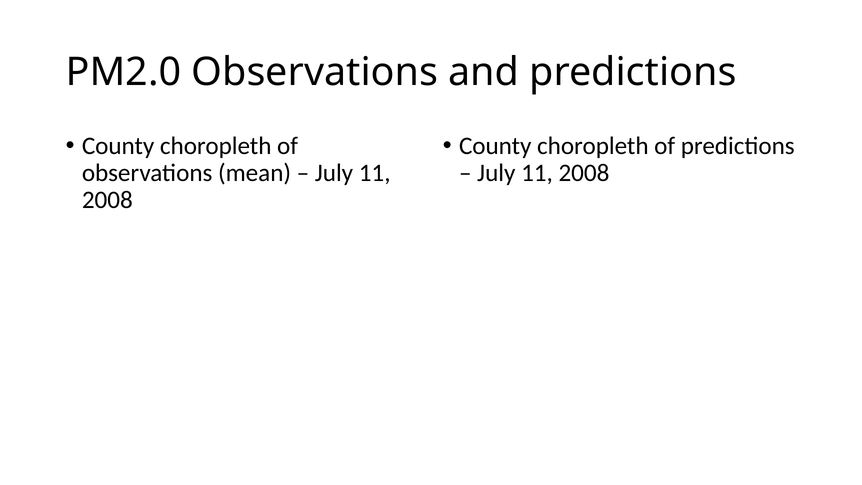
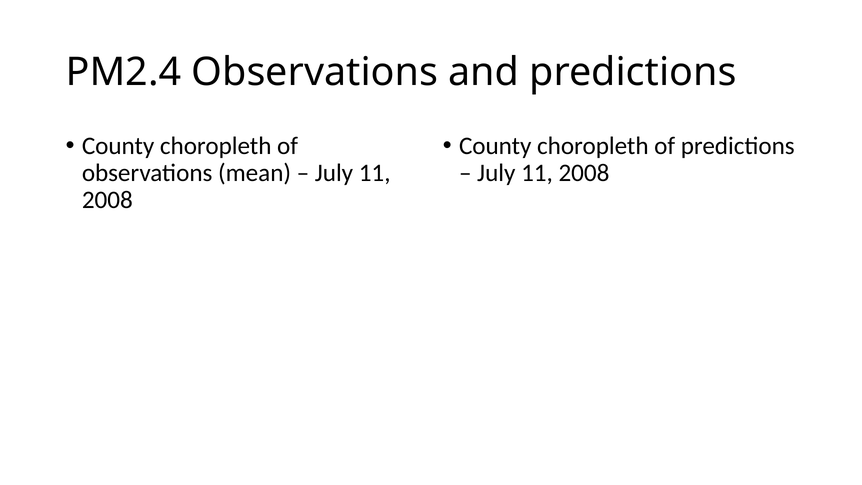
PM2.0: PM2.0 -> PM2.4
